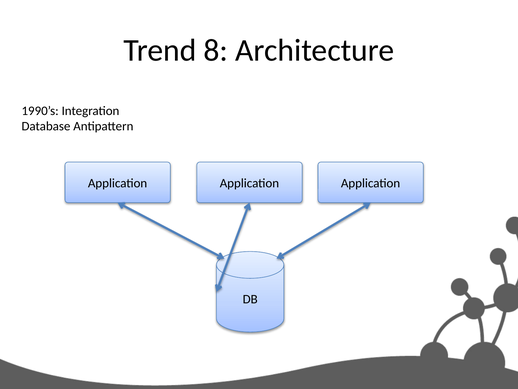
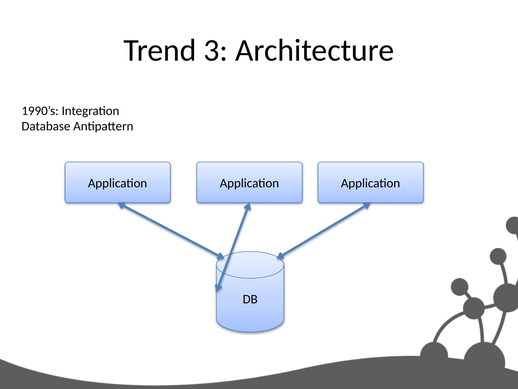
8: 8 -> 3
